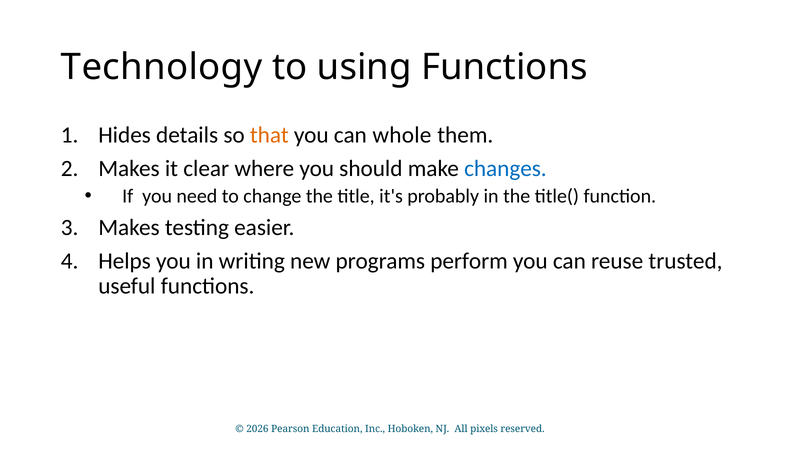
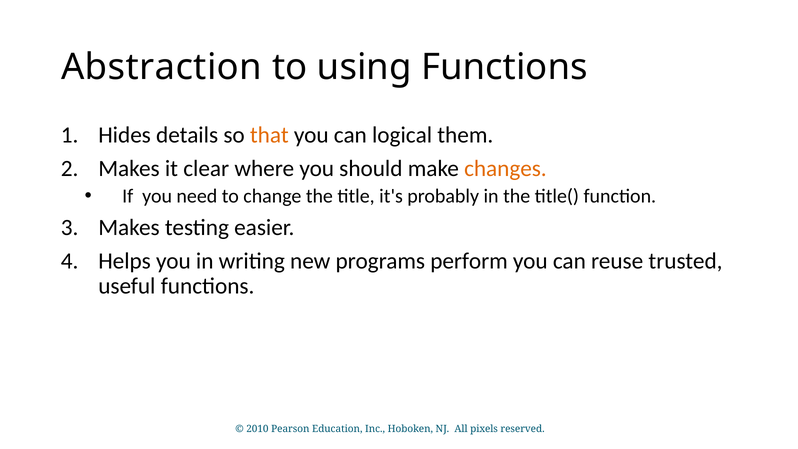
Technology: Technology -> Abstraction
whole: whole -> logical
changes colour: blue -> orange
2026: 2026 -> 2010
